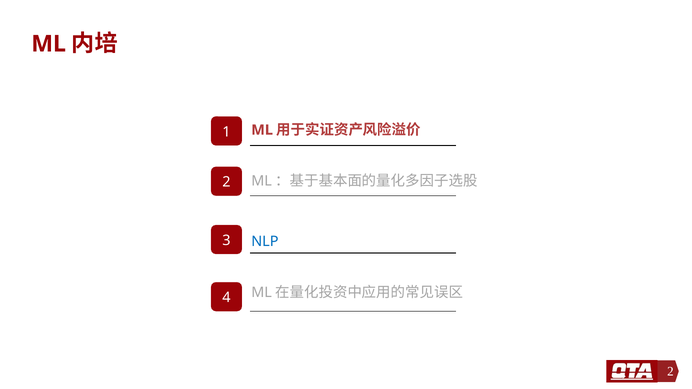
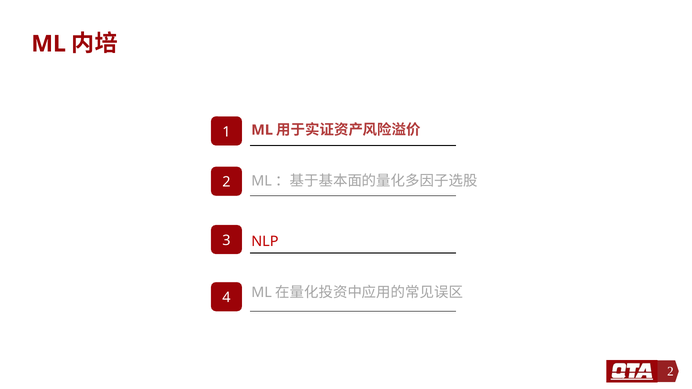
NLP colour: blue -> red
